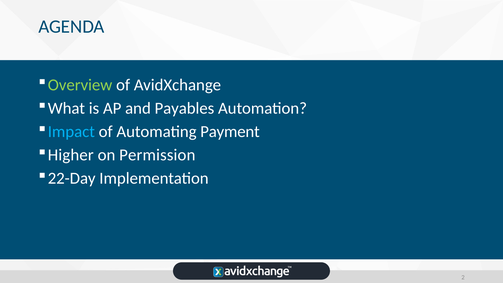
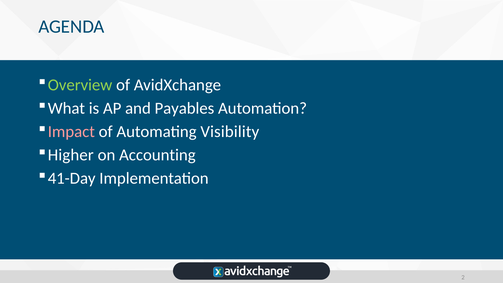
Impact colour: light blue -> pink
Payment: Payment -> Visibility
Permission: Permission -> Accounting
22-Day: 22-Day -> 41-Day
